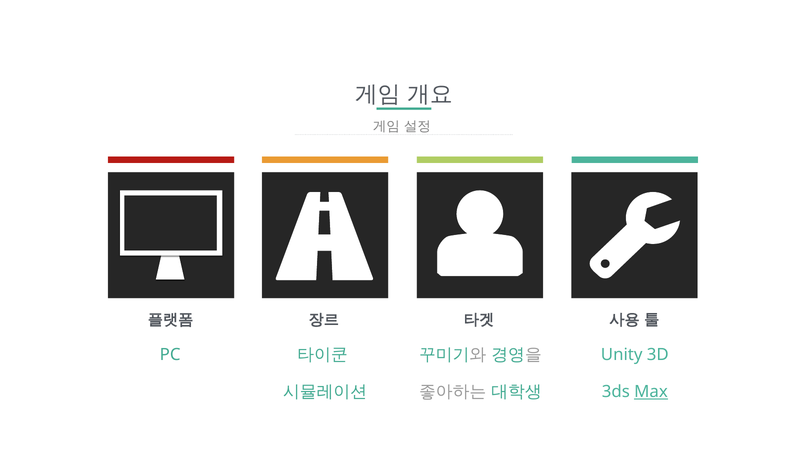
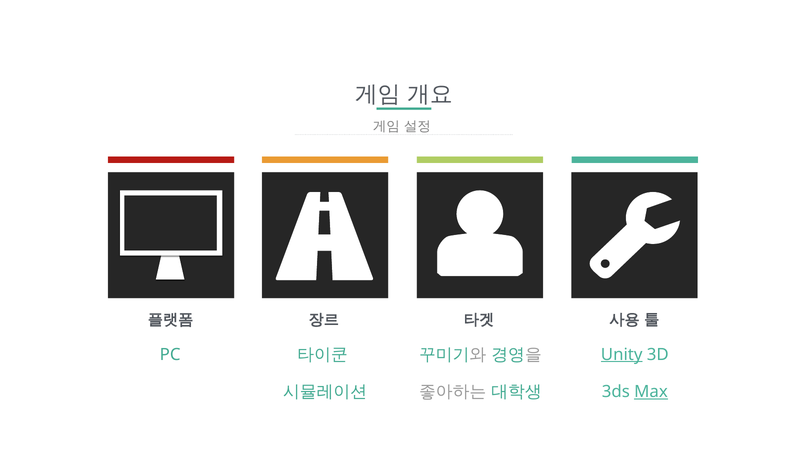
Unity underline: none -> present
